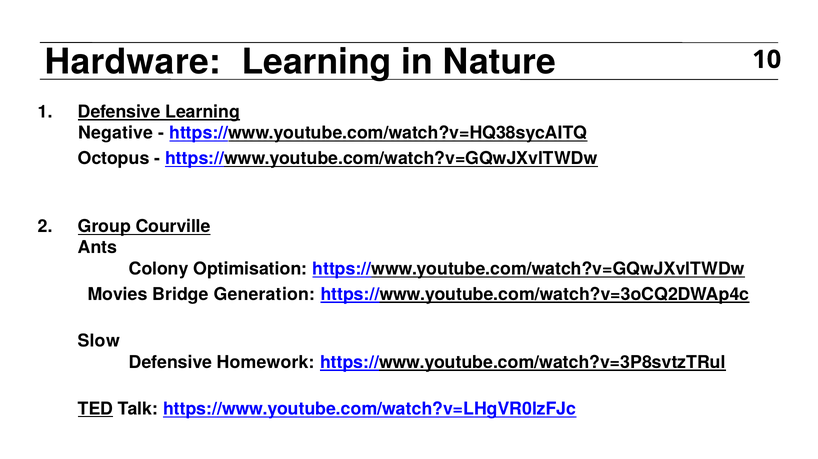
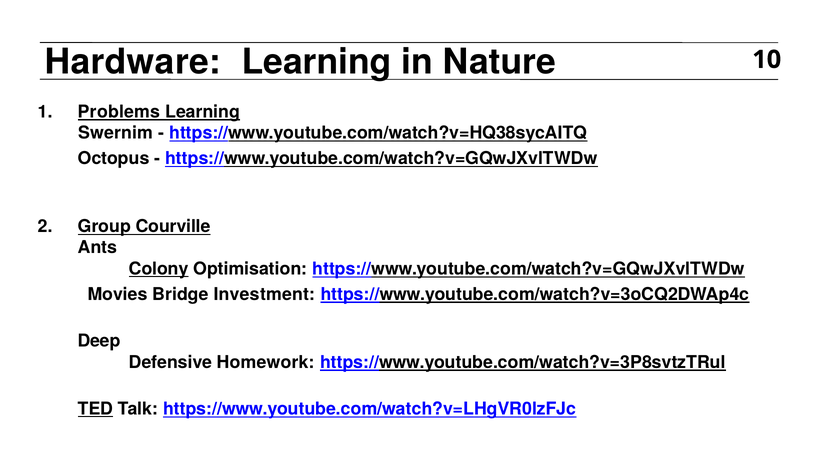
Defensive at (119, 112): Defensive -> Problems
Negative: Negative -> Swernim
Colony underline: none -> present
Generation: Generation -> Investment
Slow: Slow -> Deep
